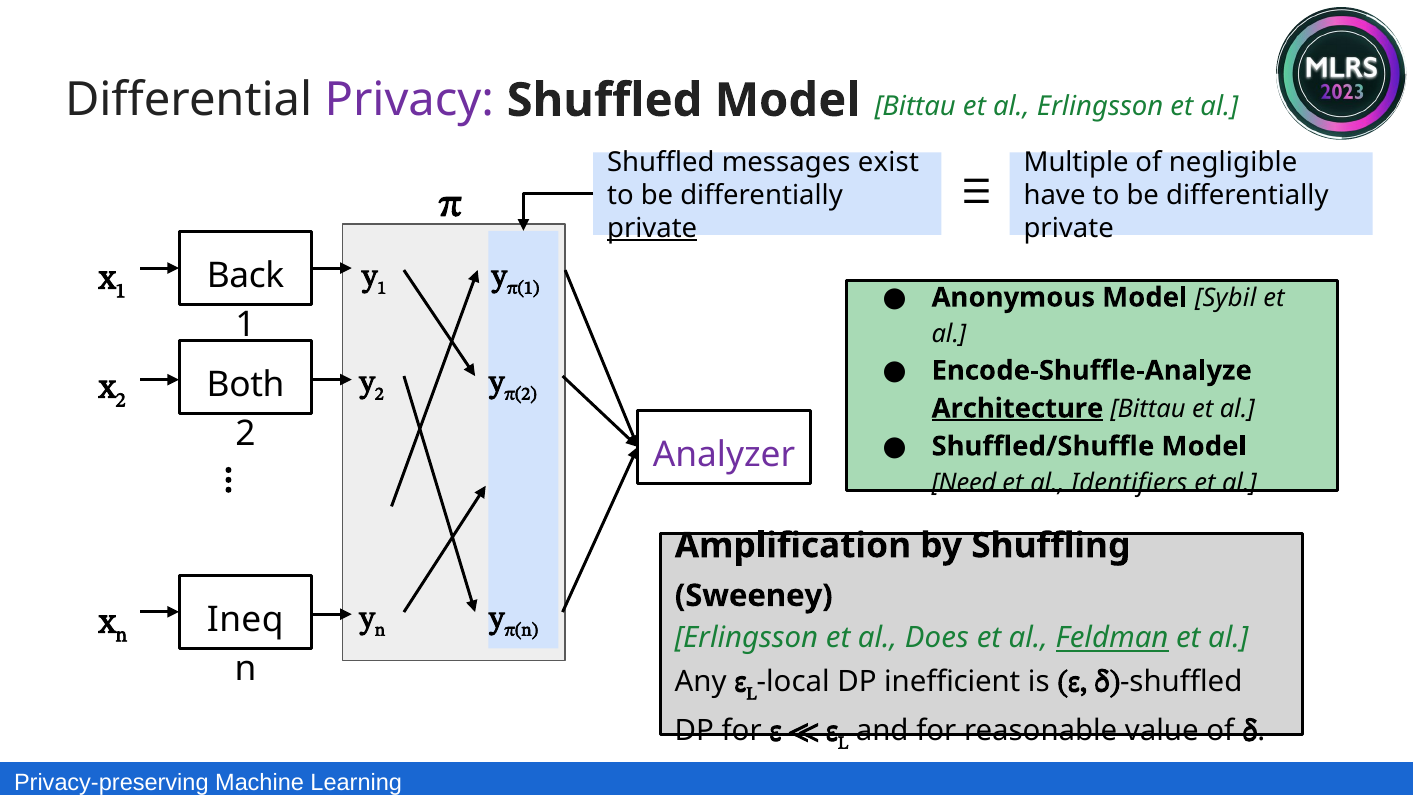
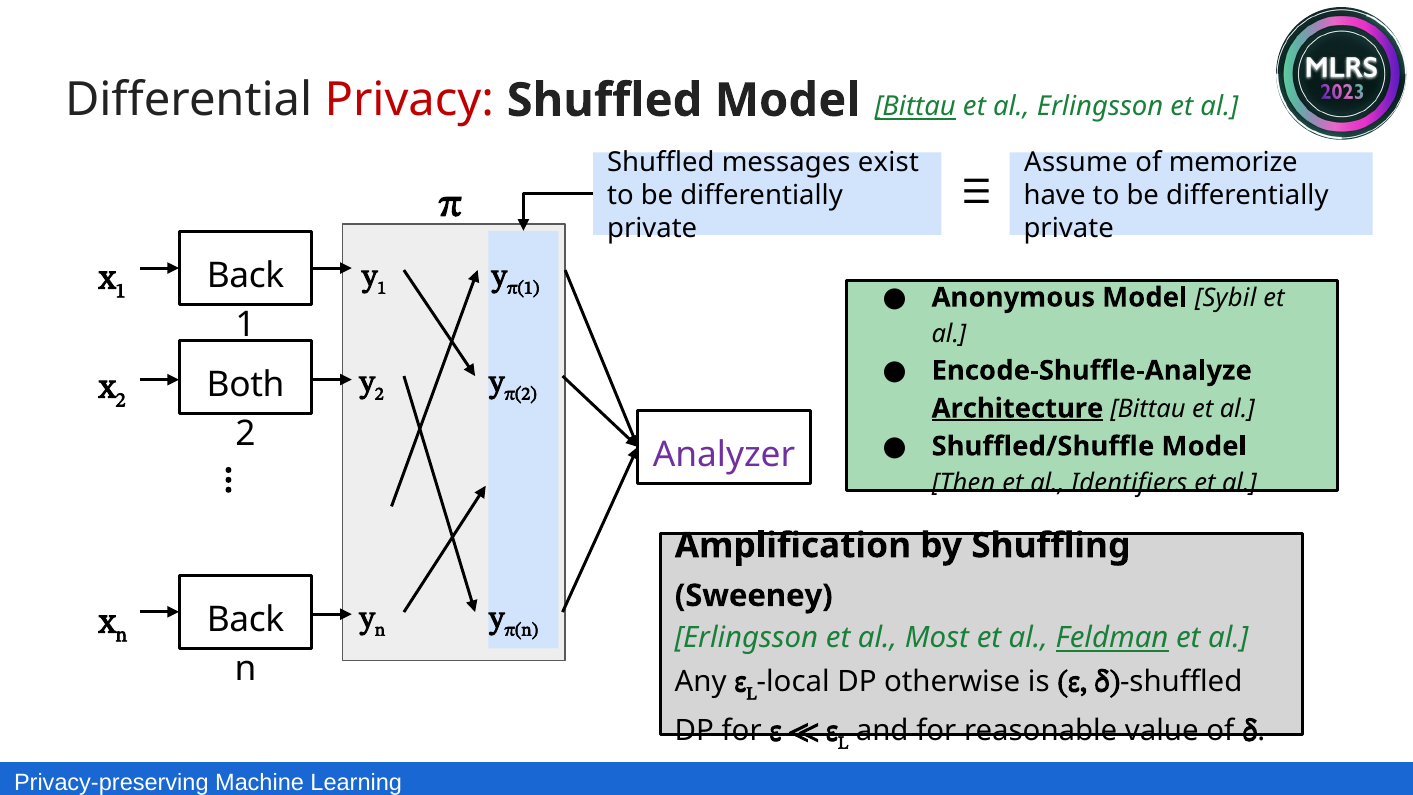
Privacy colour: purple -> red
Bittau at (915, 107) underline: none -> present
Multiple: Multiple -> Assume
negligible: negligible -> memorize
private at (652, 228) underline: present -> none
Need: Need -> Then
Ineq at (245, 620): Ineq -> Back
Does: Does -> Most
inefficient: inefficient -> otherwise
